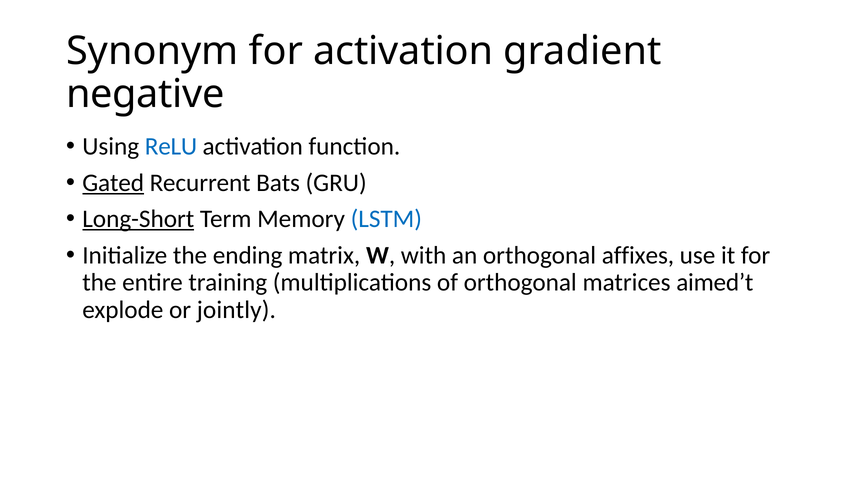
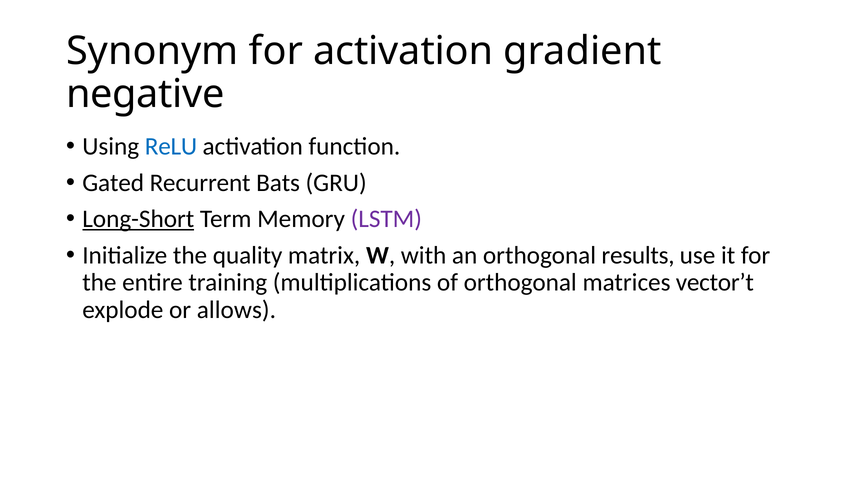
Gated underline: present -> none
LSTM colour: blue -> purple
ending: ending -> quality
affixes: affixes -> results
aimed’t: aimed’t -> vector’t
jointly: jointly -> allows
